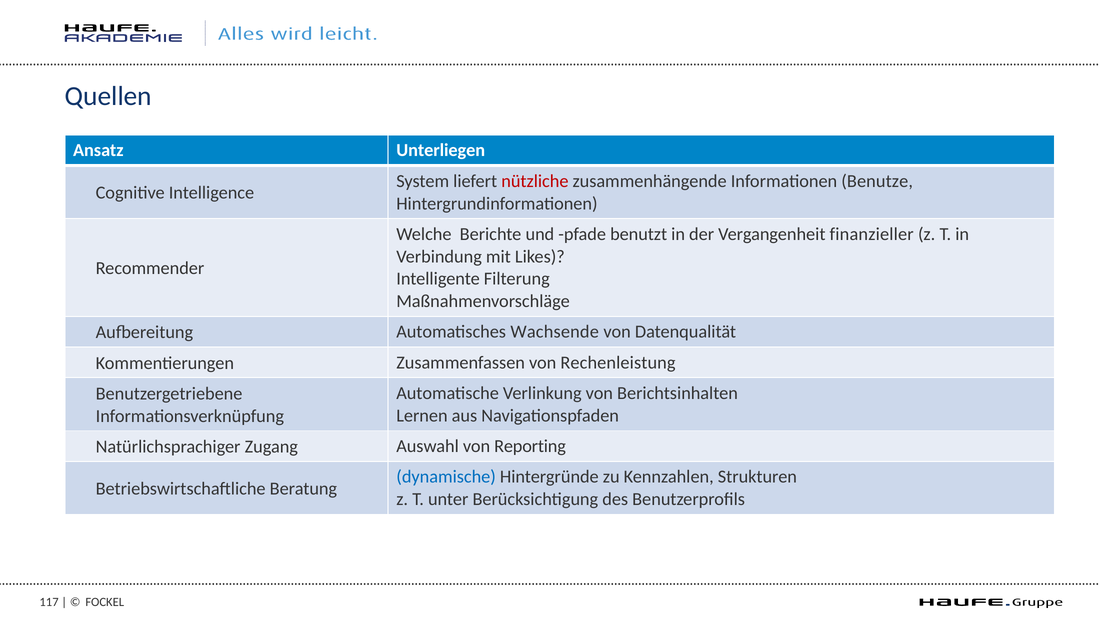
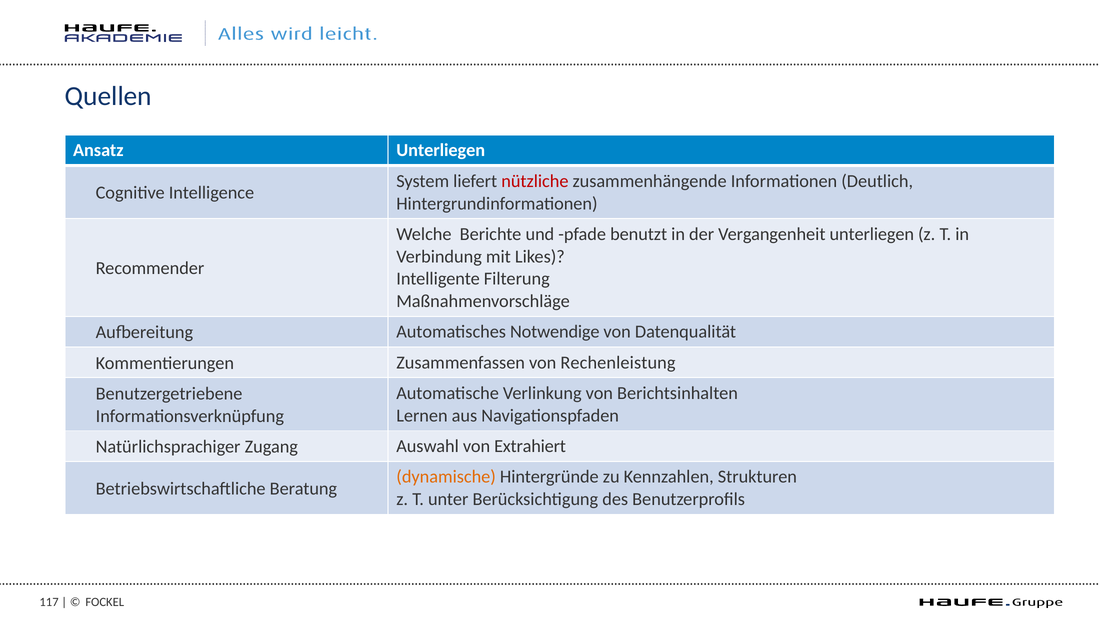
Benutze: Benutze -> Deutlich
Vergangenheit finanzieller: finanzieller -> unterliegen
Wachsende: Wachsende -> Notwendige
Reporting: Reporting -> Extrahiert
dynamische colour: blue -> orange
